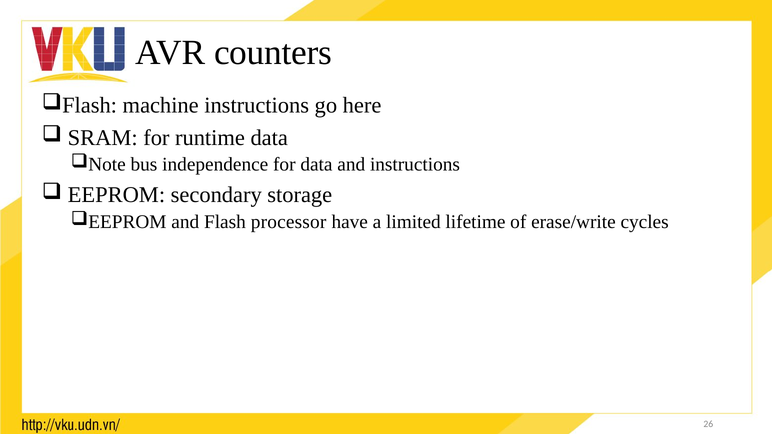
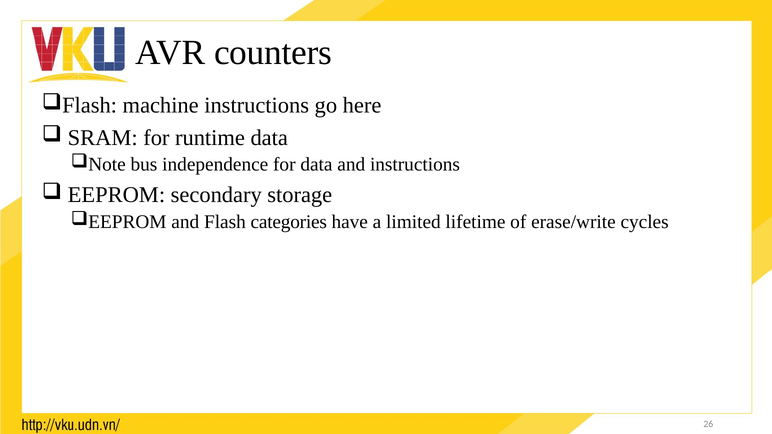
processor: processor -> categories
